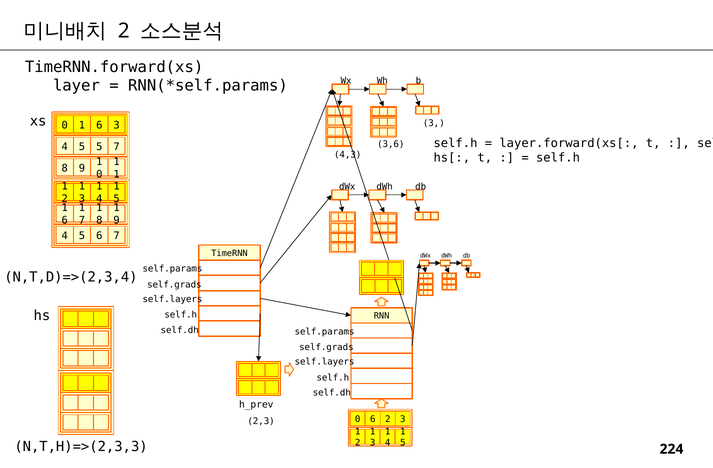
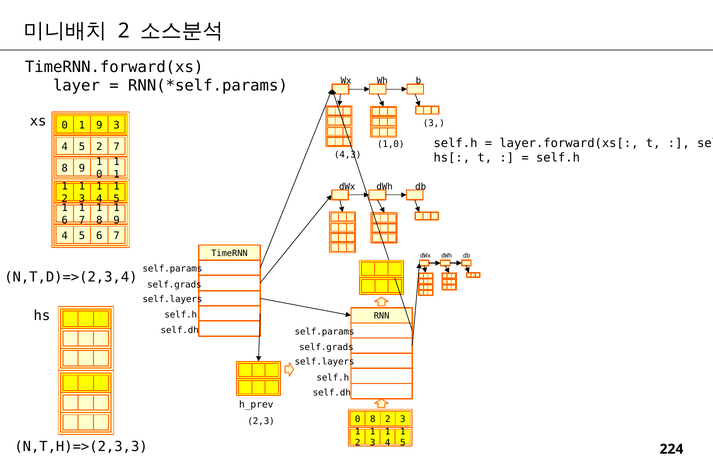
0 1 6: 6 -> 9
3,6: 3,6 -> 1,0
5 5: 5 -> 2
0 6: 6 -> 8
